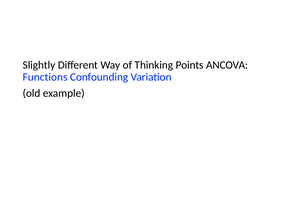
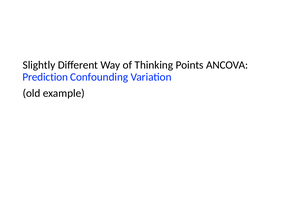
Functions: Functions -> Prediction
